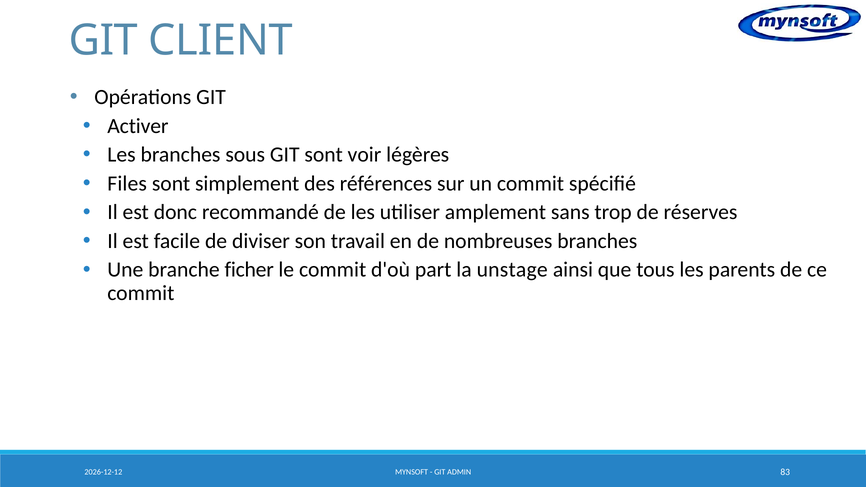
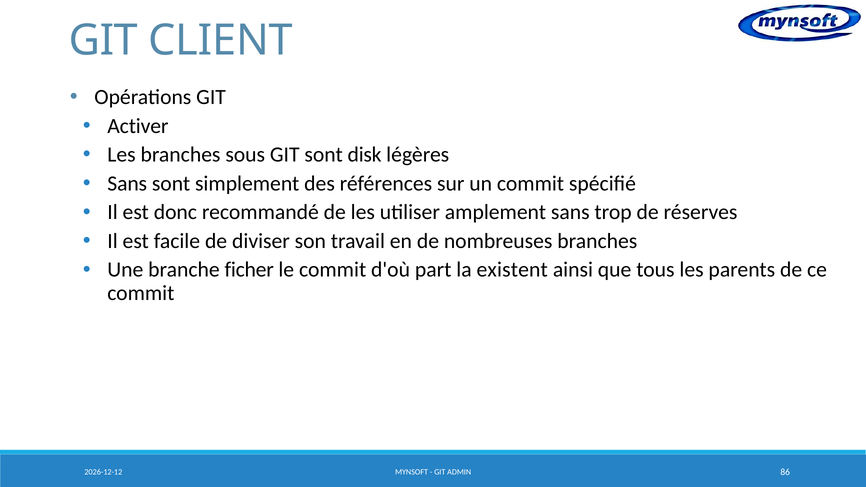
voir: voir -> disk
Files at (127, 184): Files -> Sans
unstage: unstage -> existent
83: 83 -> 86
